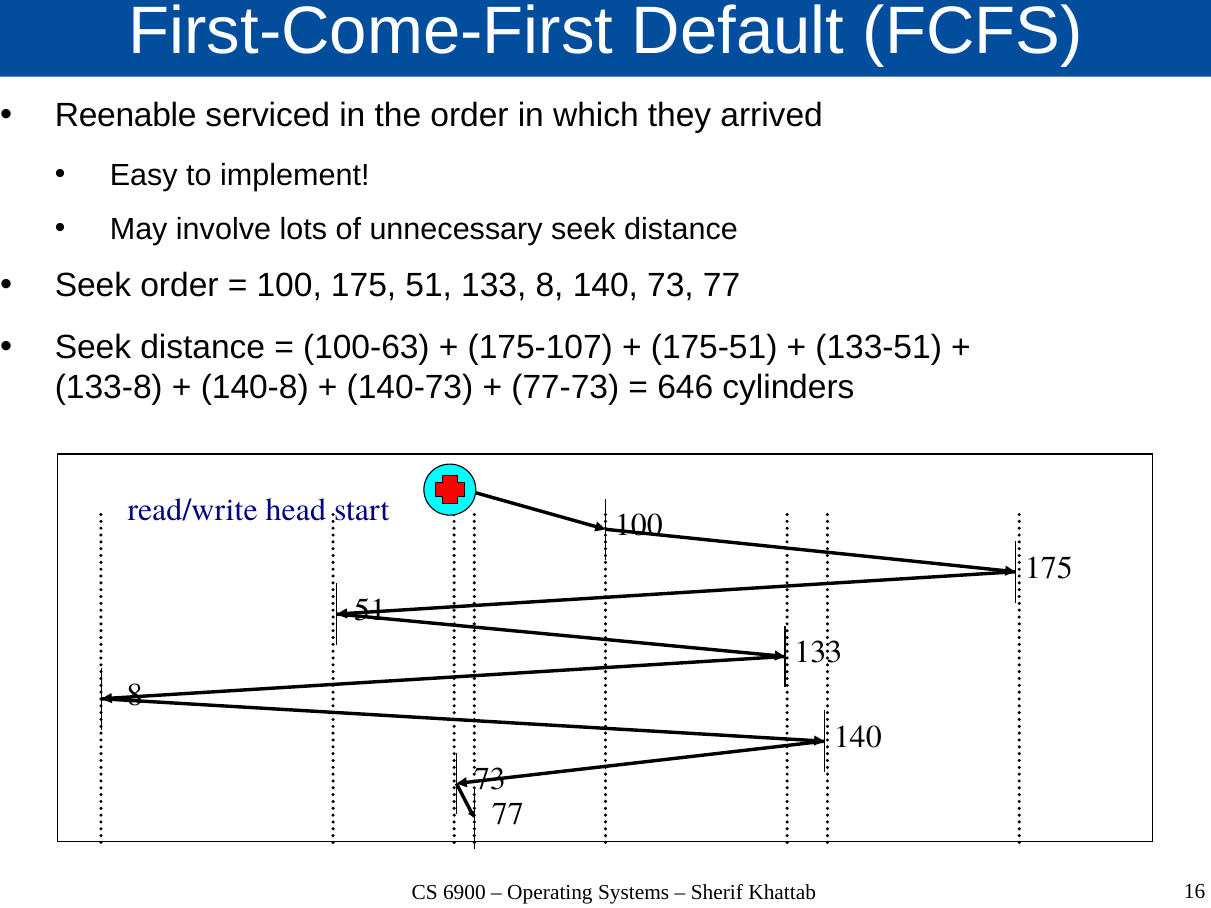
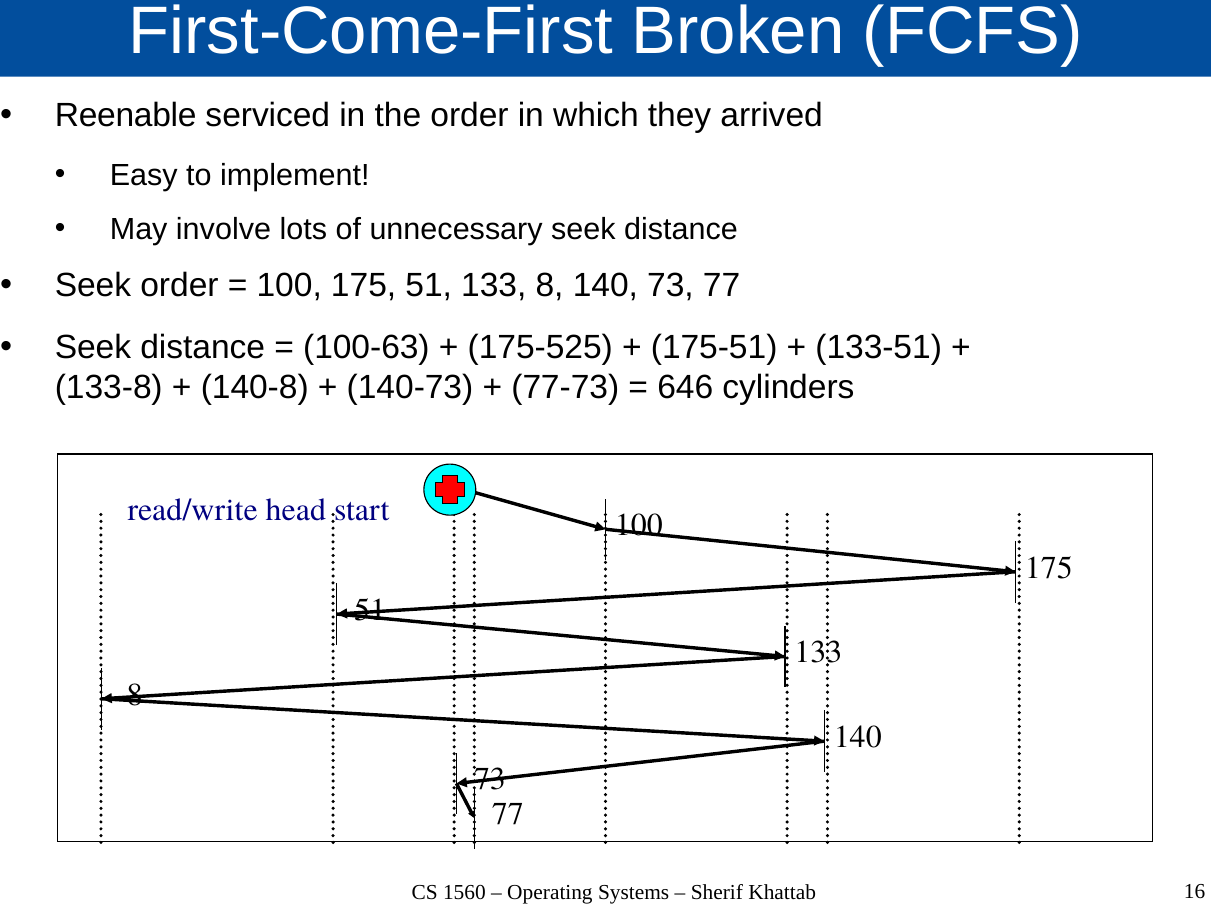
Default: Default -> Broken
175-107: 175-107 -> 175-525
6900: 6900 -> 1560
